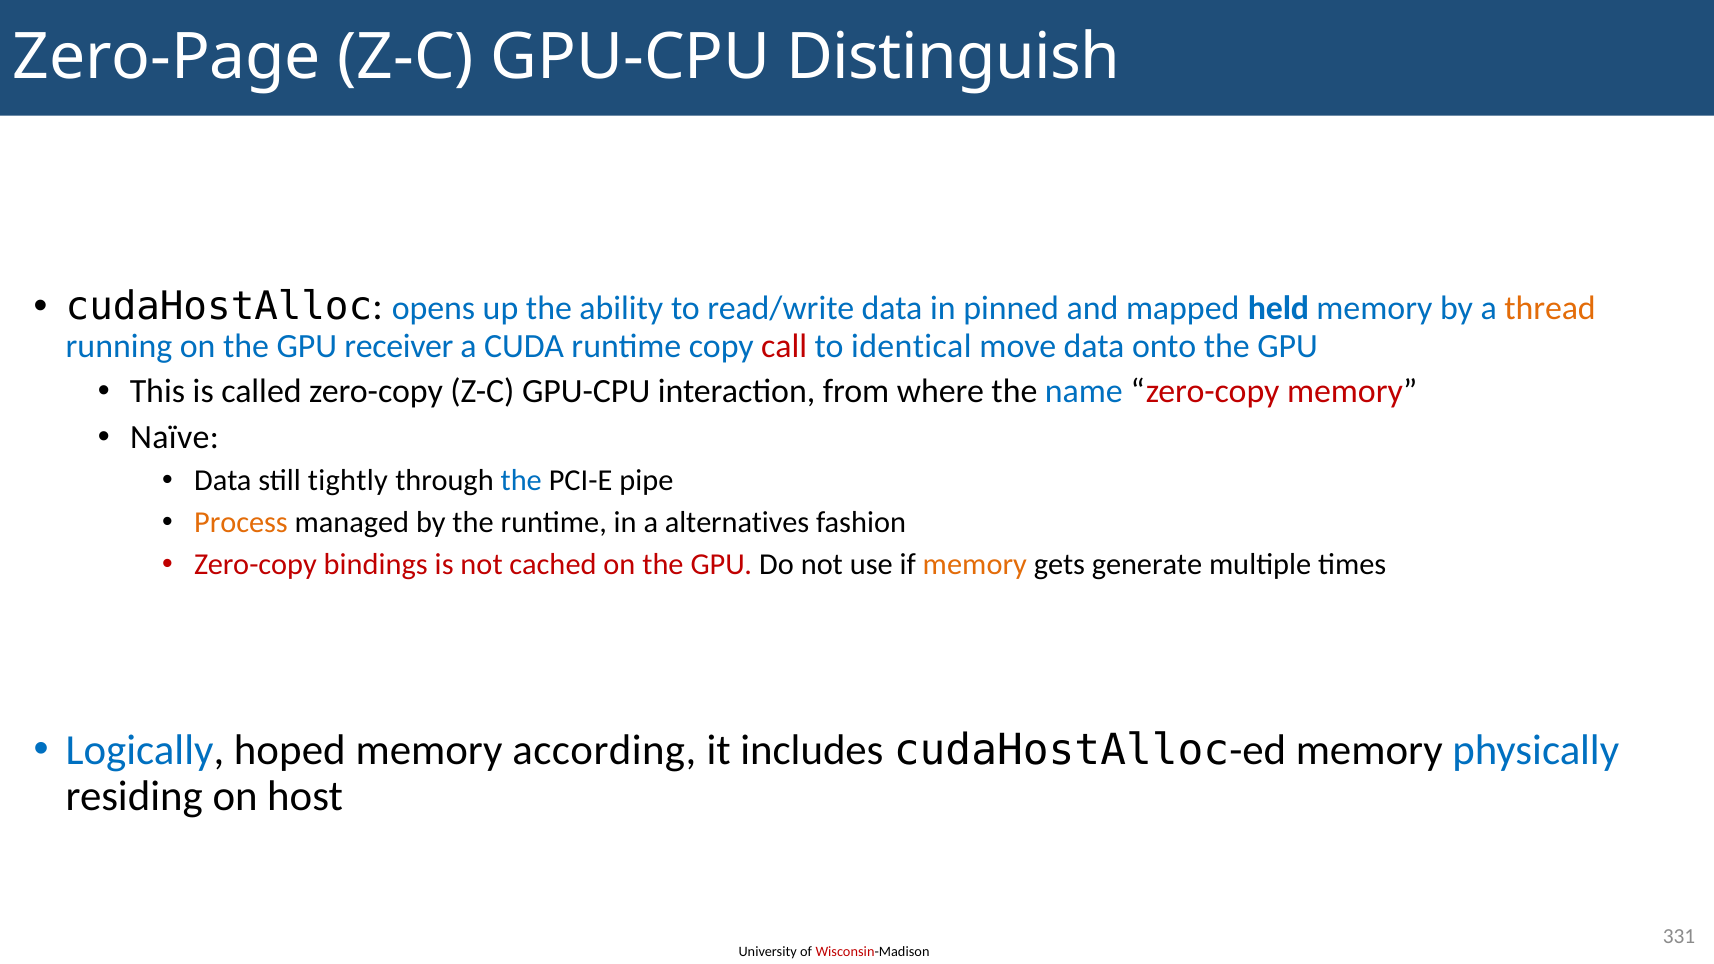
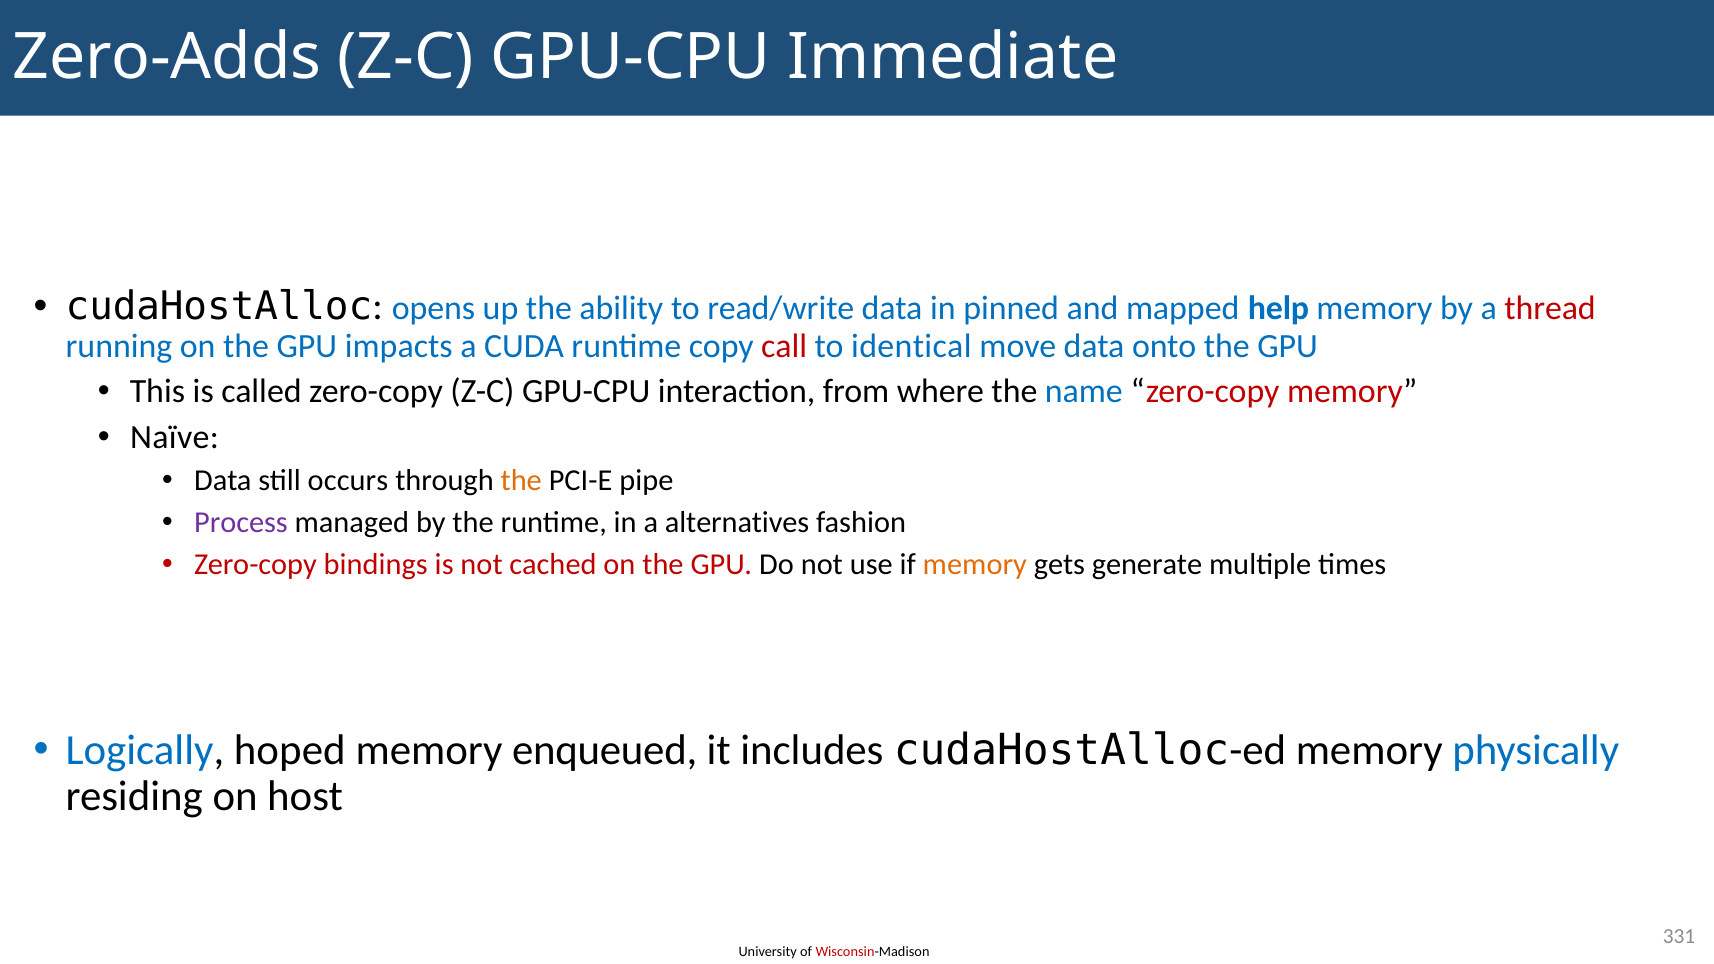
Zero-Page: Zero-Page -> Zero-Adds
Distinguish: Distinguish -> Immediate
held: held -> help
thread colour: orange -> red
receiver: receiver -> impacts
tightly: tightly -> occurs
the at (521, 481) colour: blue -> orange
Process colour: orange -> purple
according: according -> enqueued
